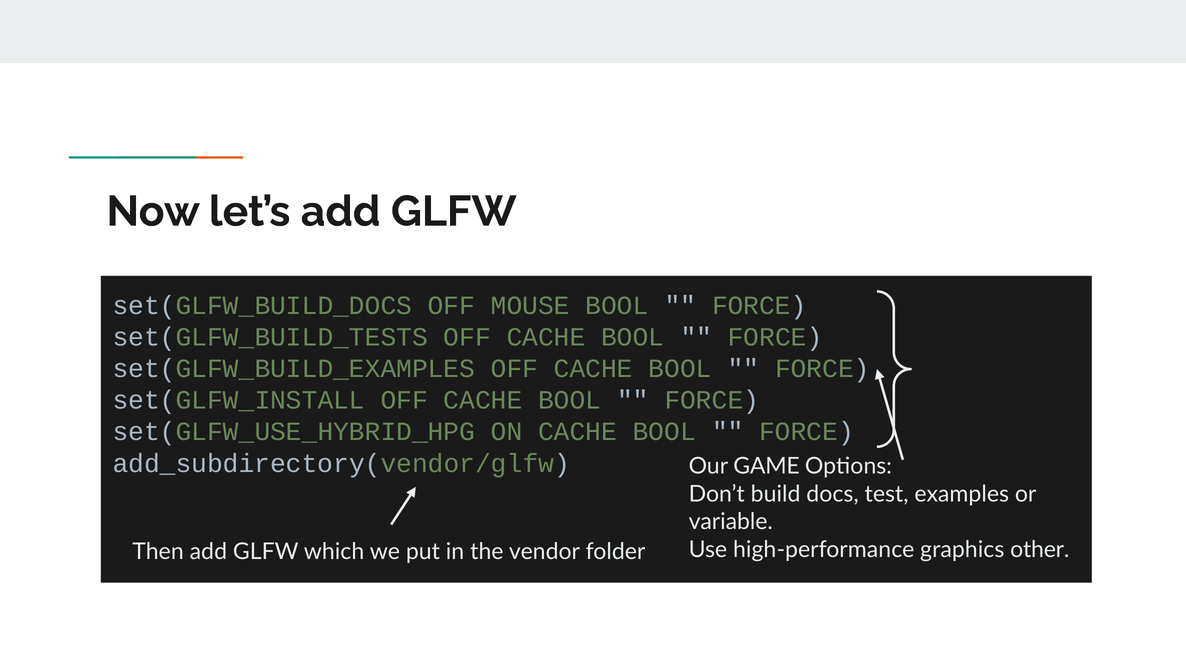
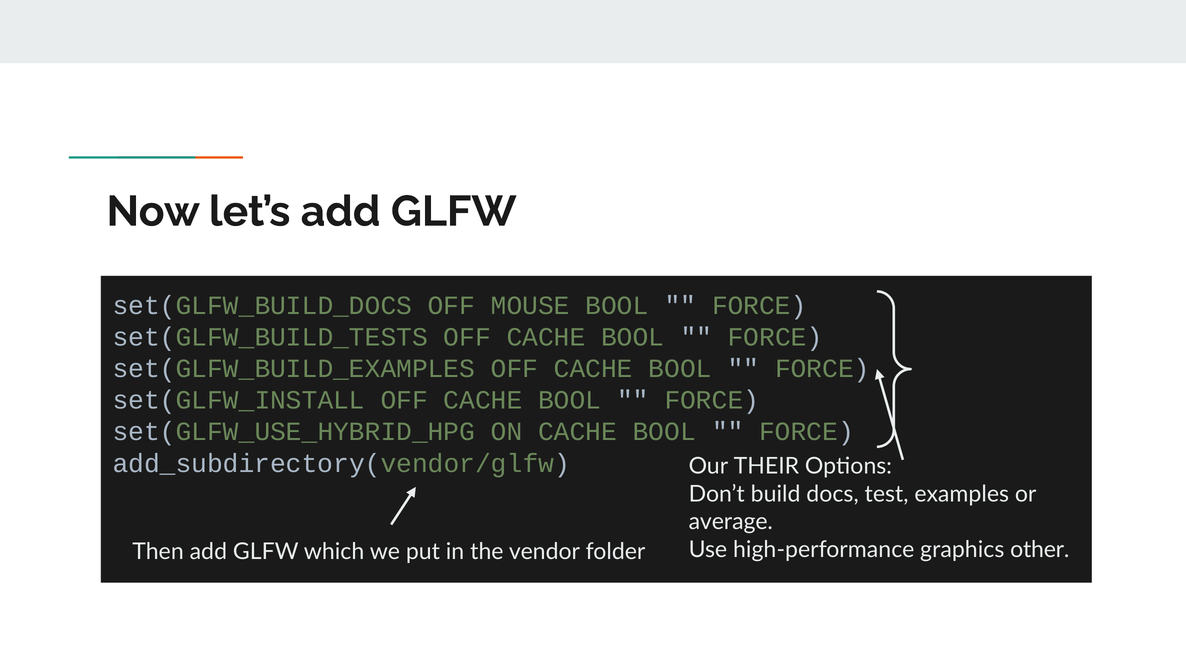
GAME: GAME -> THEIR
variable: variable -> average
